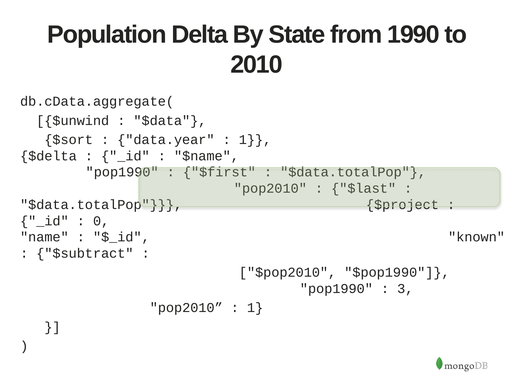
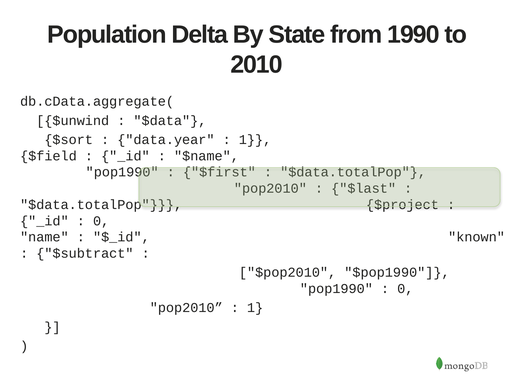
$delta: $delta -> $field
3 at (405, 289): 3 -> 0
